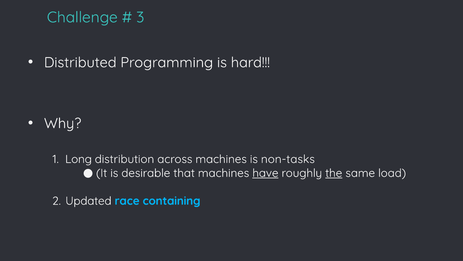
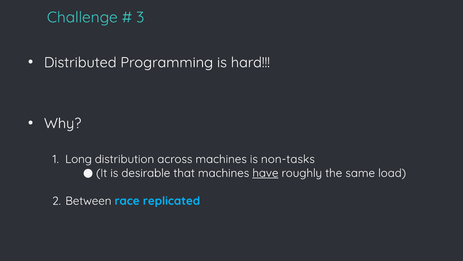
the underline: present -> none
Updated: Updated -> Between
containing: containing -> replicated
